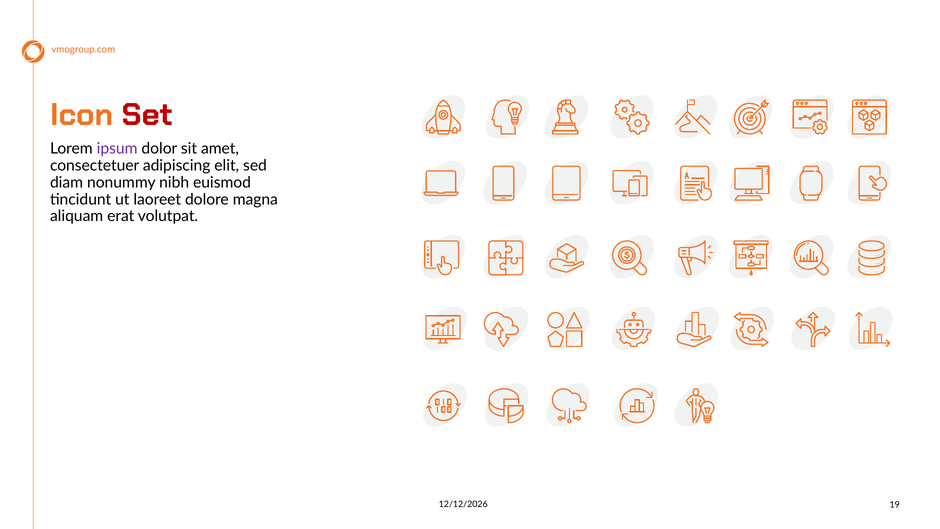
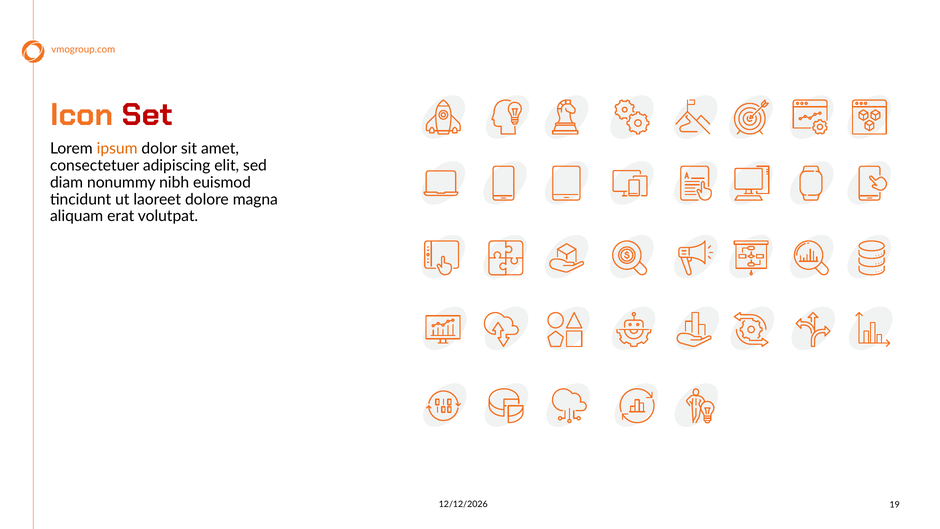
ipsum colour: purple -> orange
